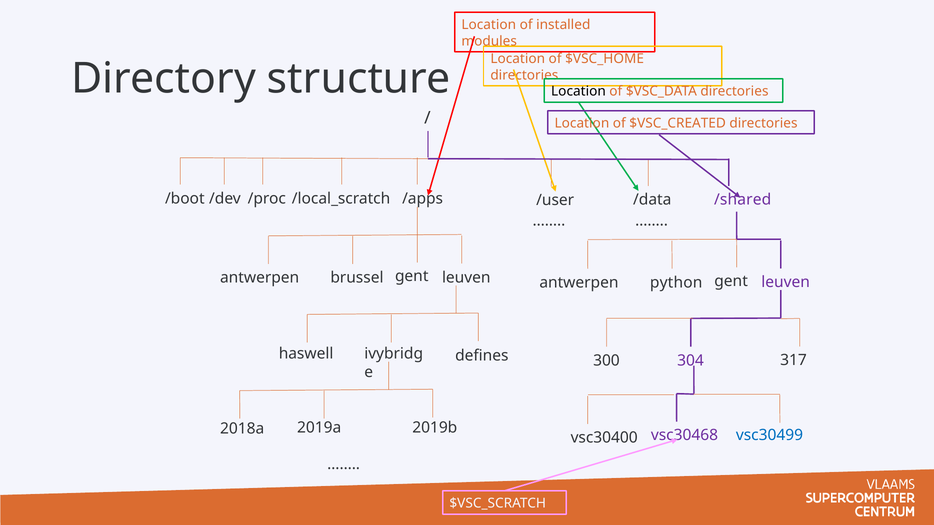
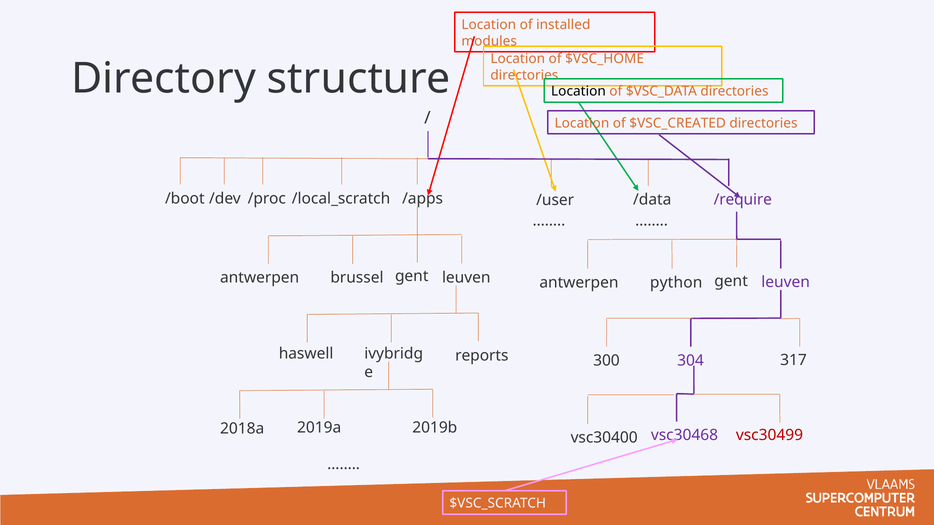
/shared: /shared -> /require
defines: defines -> reports
vsc30499 colour: blue -> red
